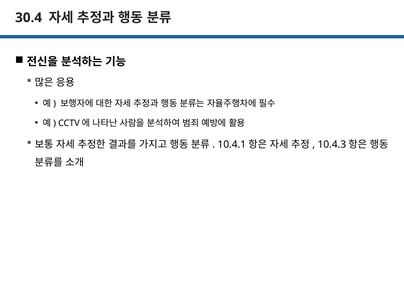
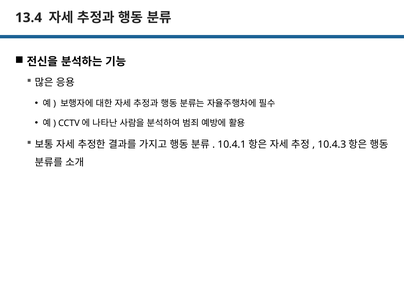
30.4: 30.4 -> 13.4
